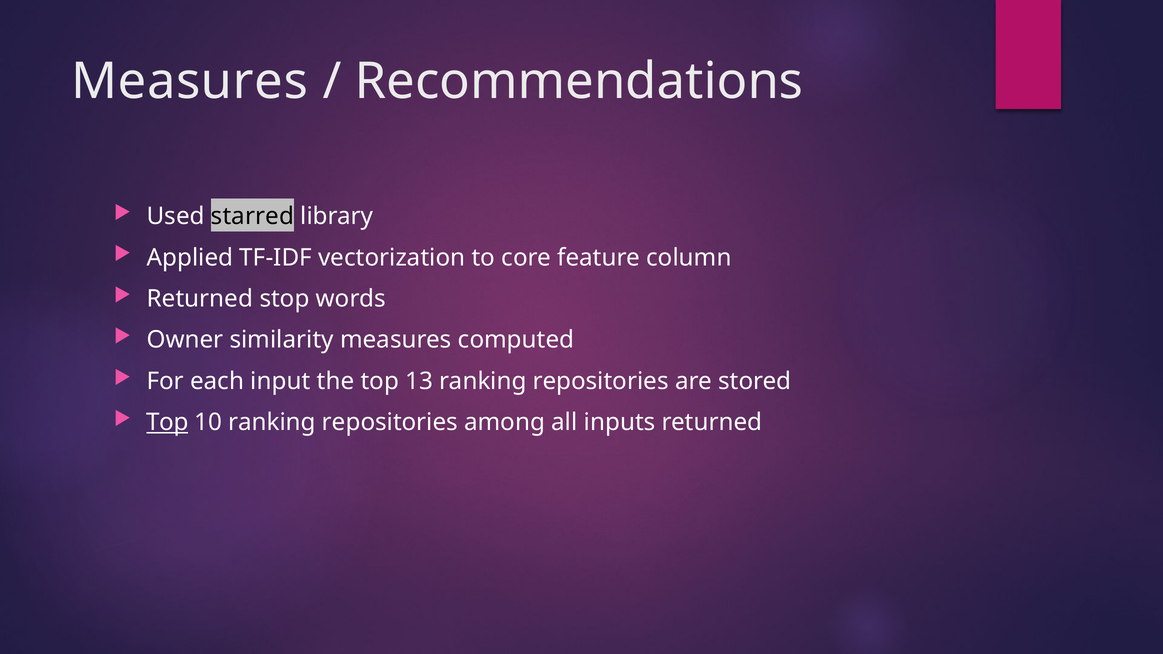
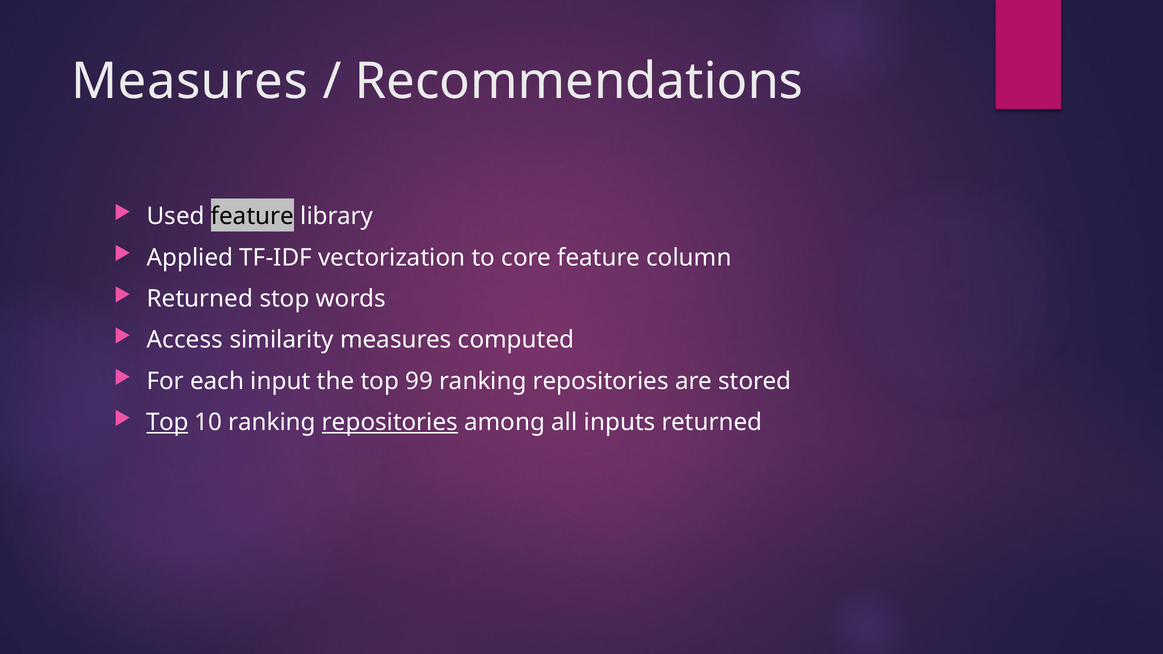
Used starred: starred -> feature
Owner: Owner -> Access
13: 13 -> 99
repositories at (390, 422) underline: none -> present
